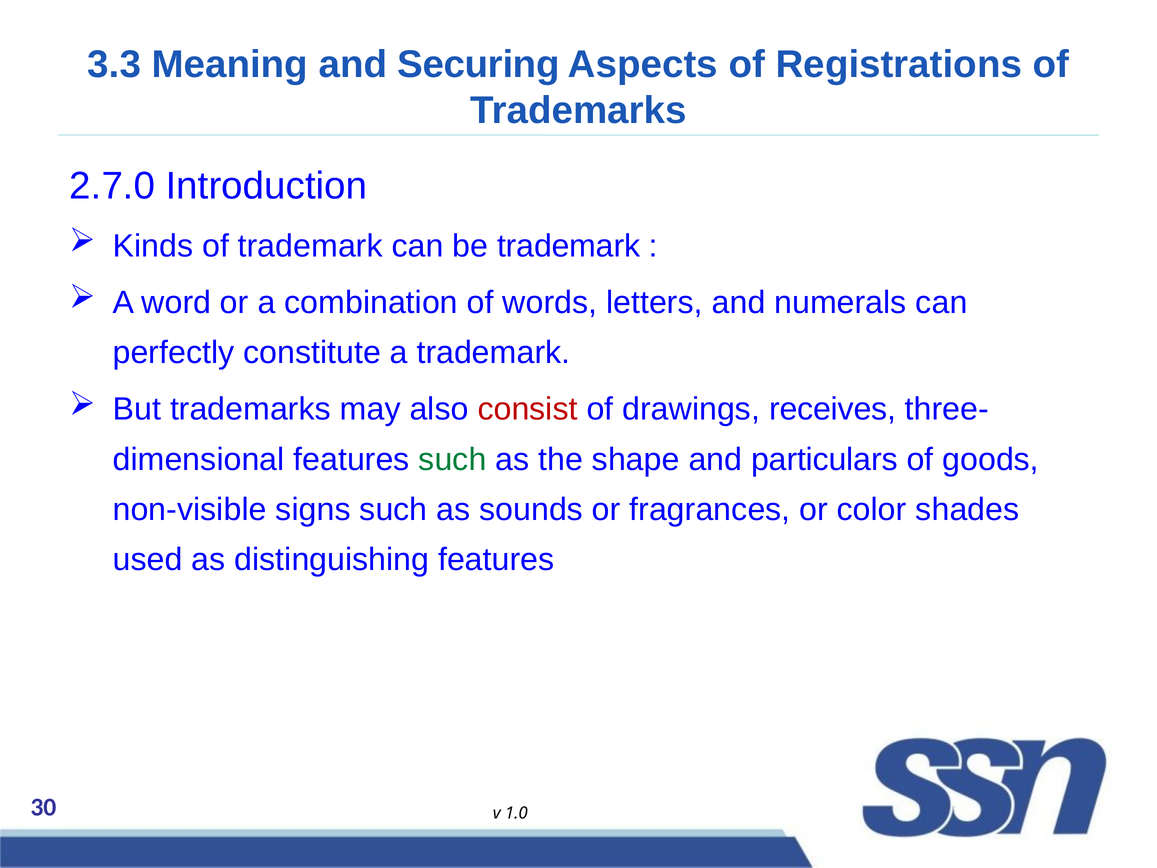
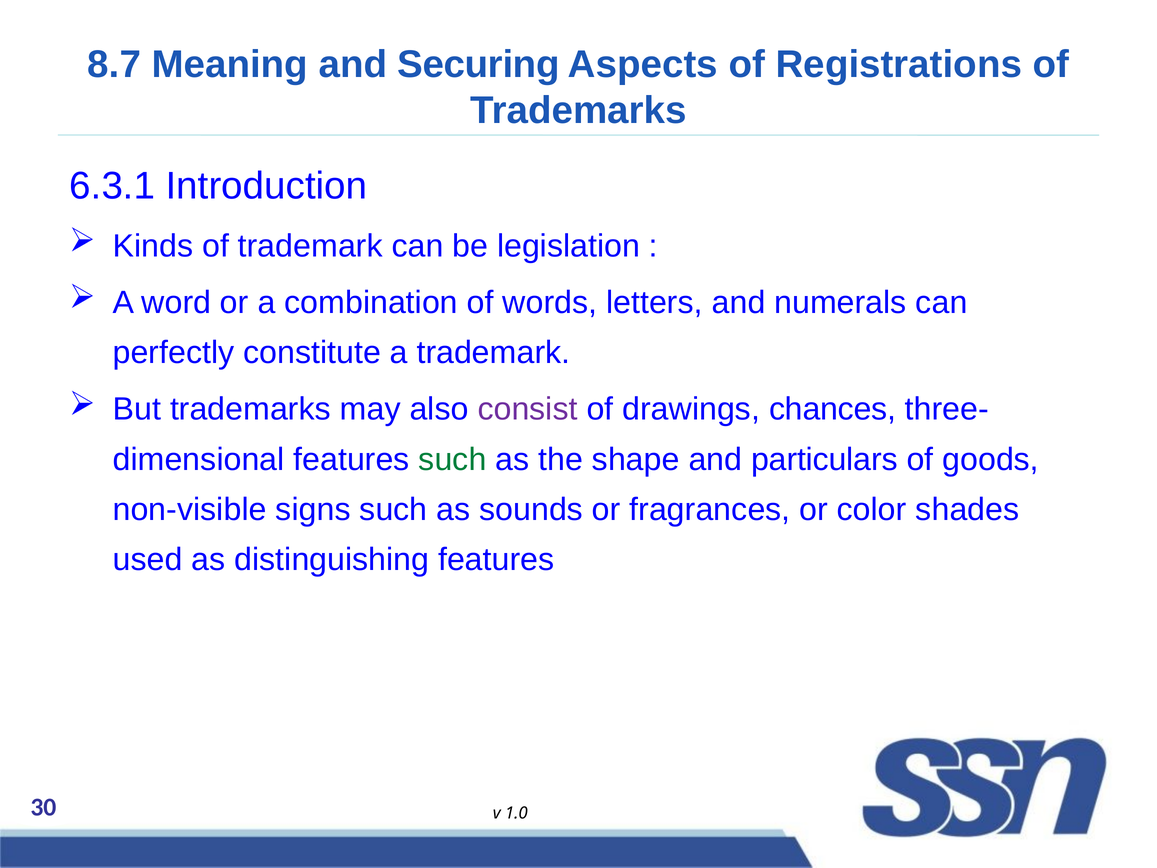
3.3: 3.3 -> 8.7
2.7.0: 2.7.0 -> 6.3.1
be trademark: trademark -> legislation
consist colour: red -> purple
receives: receives -> chances
